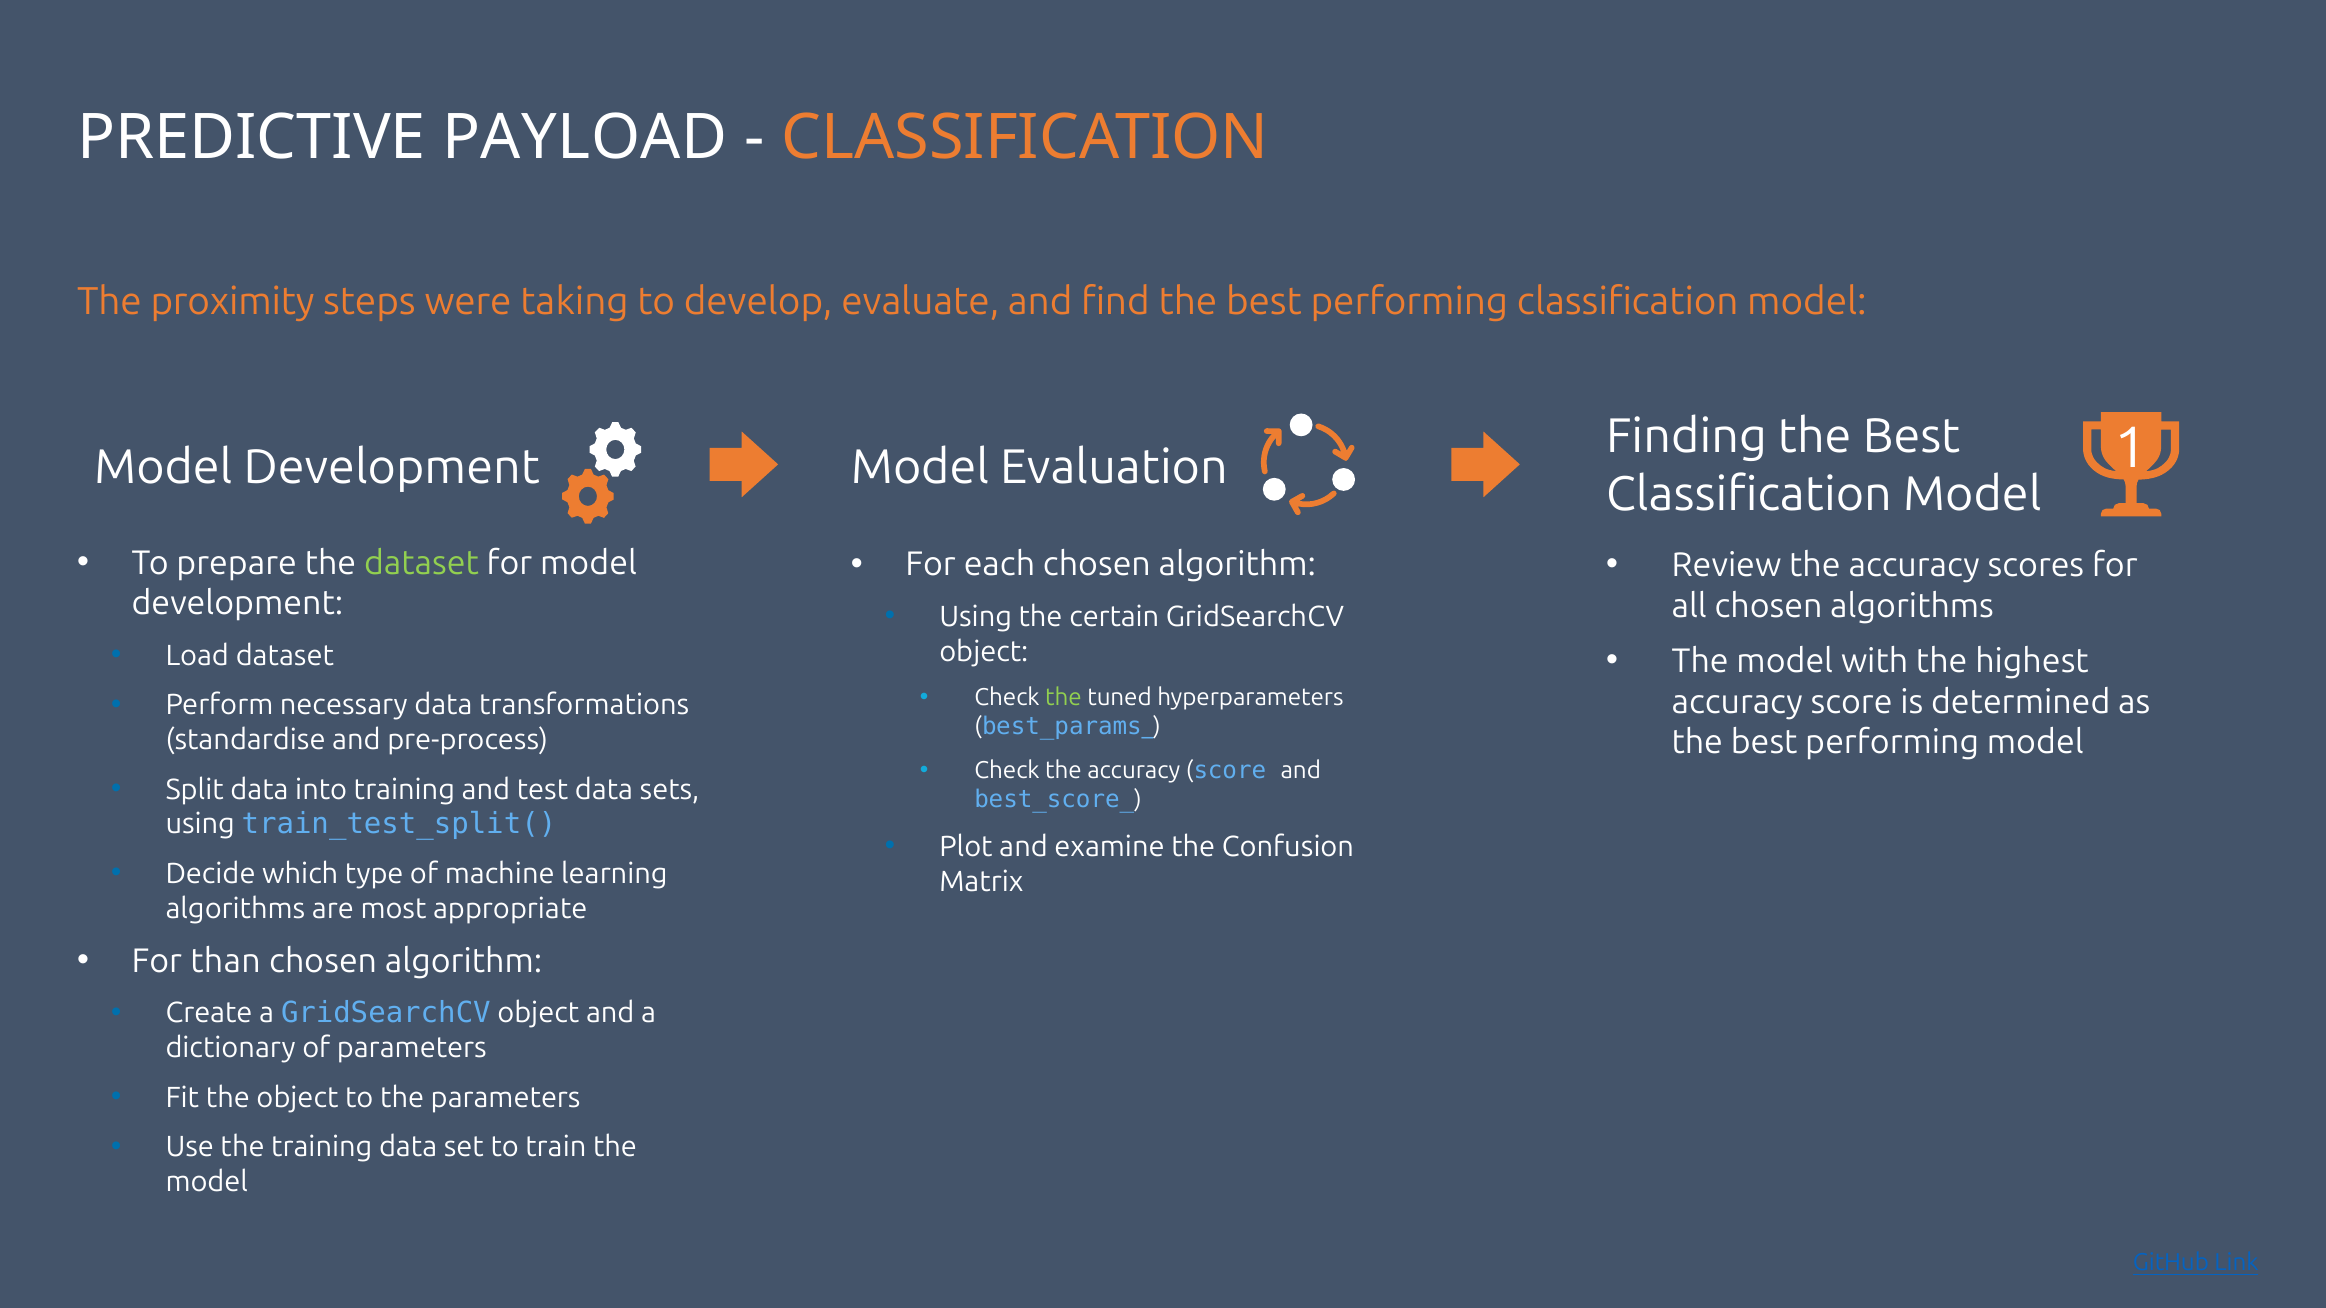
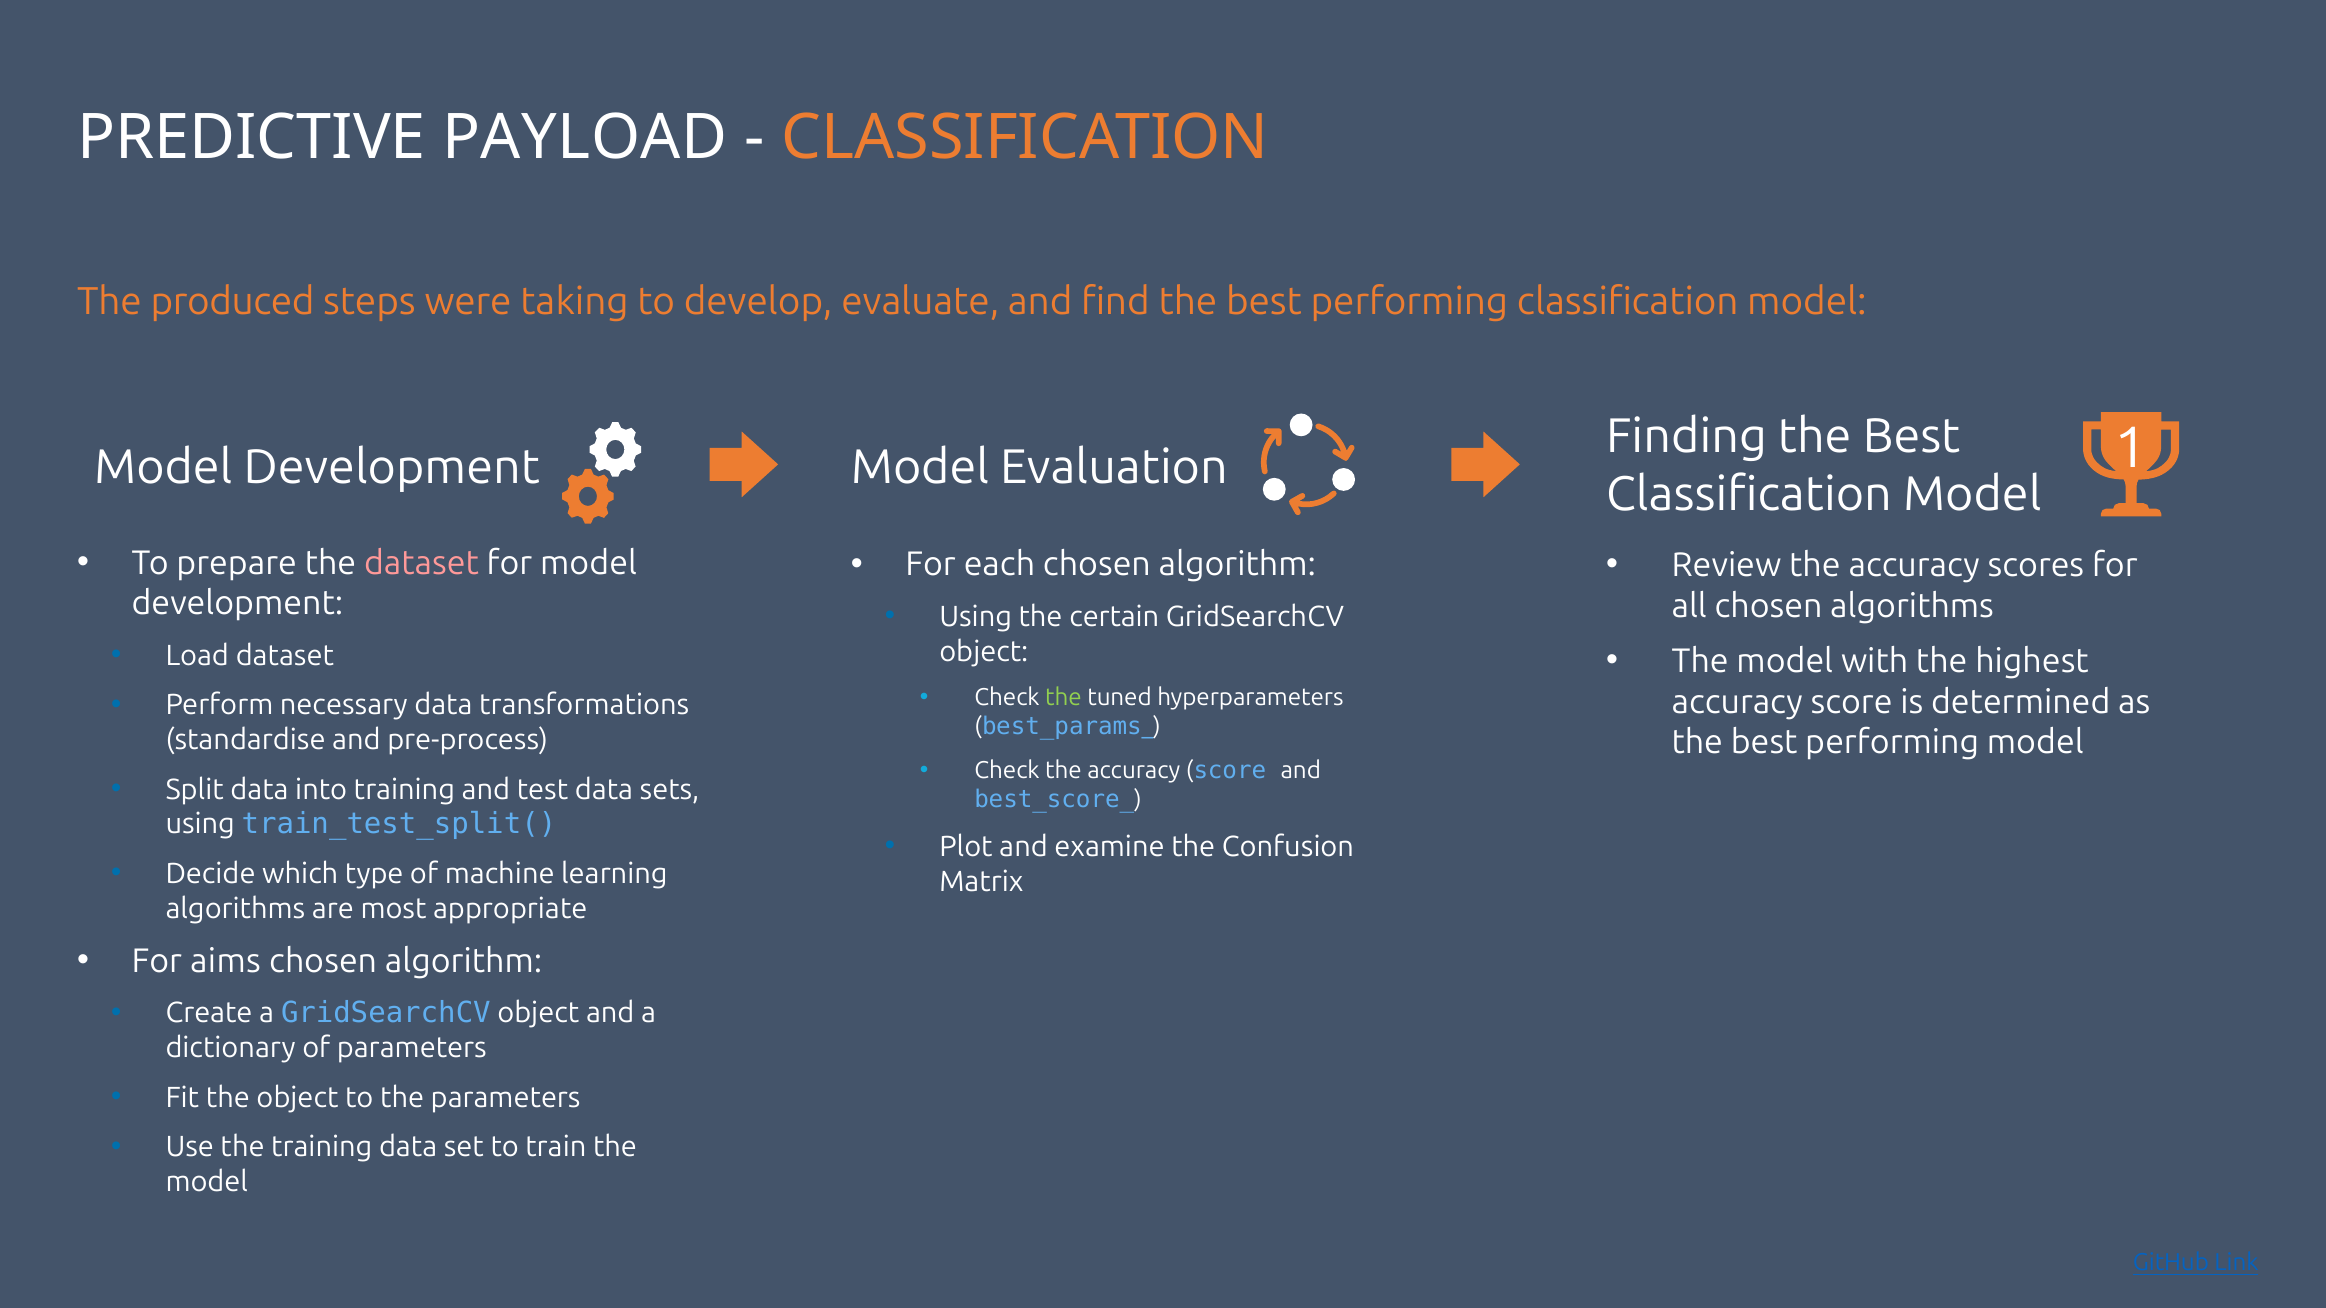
proximity: proximity -> produced
dataset at (422, 563) colour: light green -> pink
than: than -> aims
